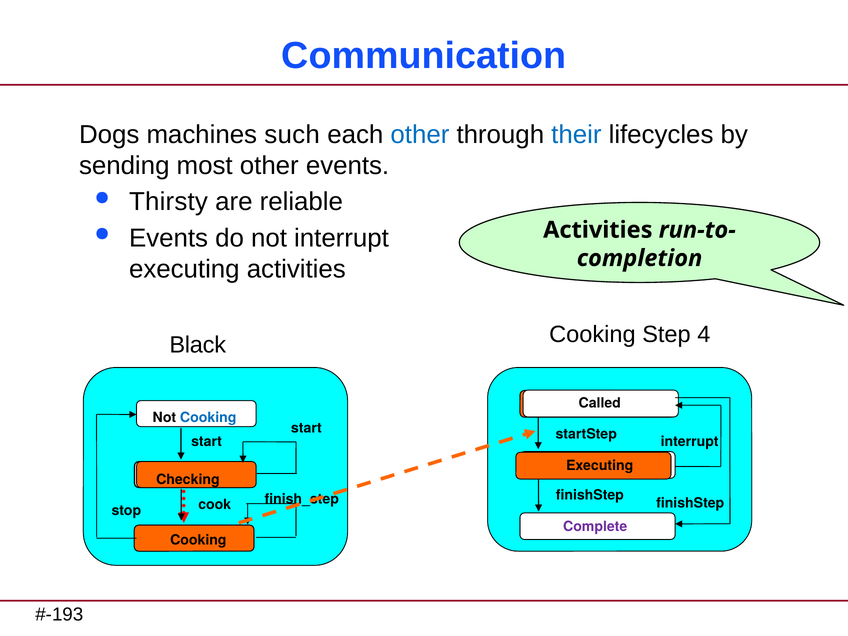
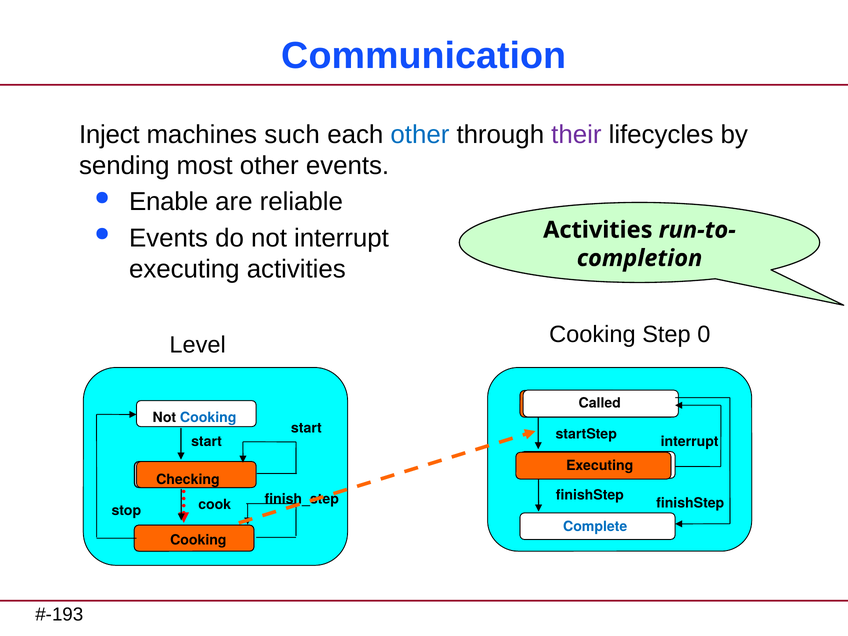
Dogs: Dogs -> Inject
their colour: blue -> purple
Thirsty: Thirsty -> Enable
Black: Black -> Level
4: 4 -> 0
Complete colour: purple -> blue
